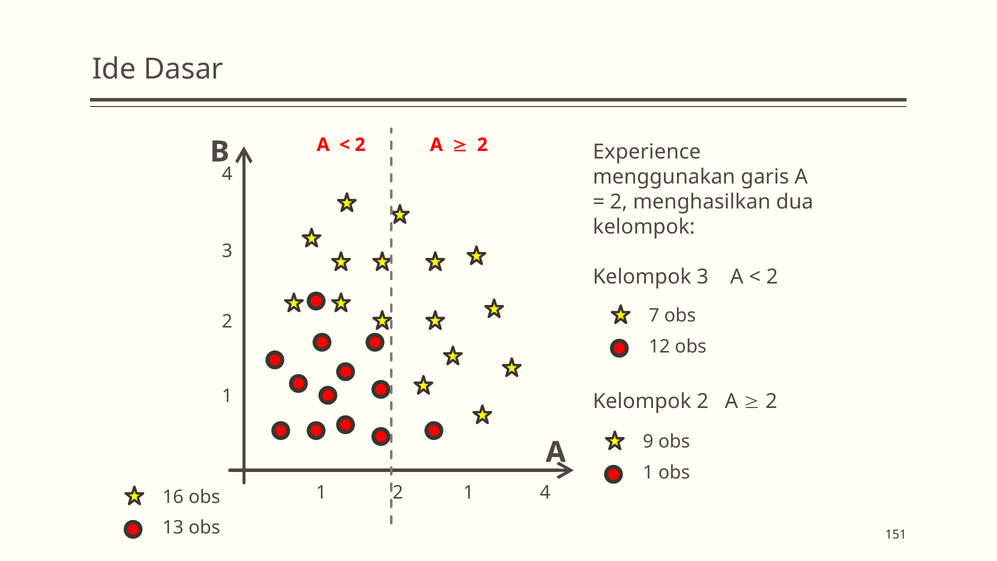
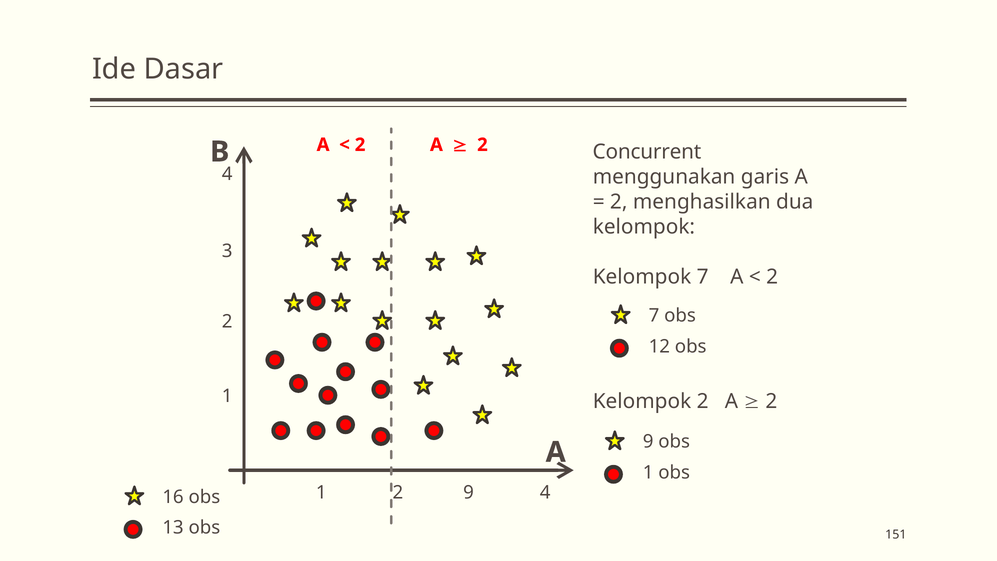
Experience: Experience -> Concurrent
Kelompok 3: 3 -> 7
1 2 1: 1 -> 9
